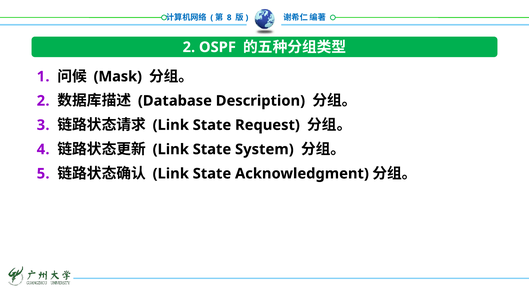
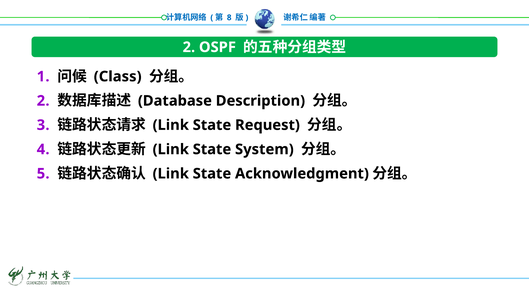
Mask: Mask -> Class
